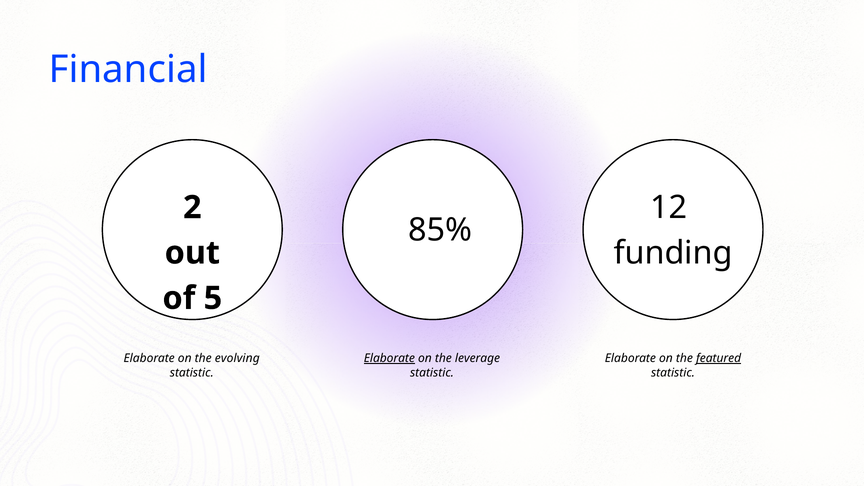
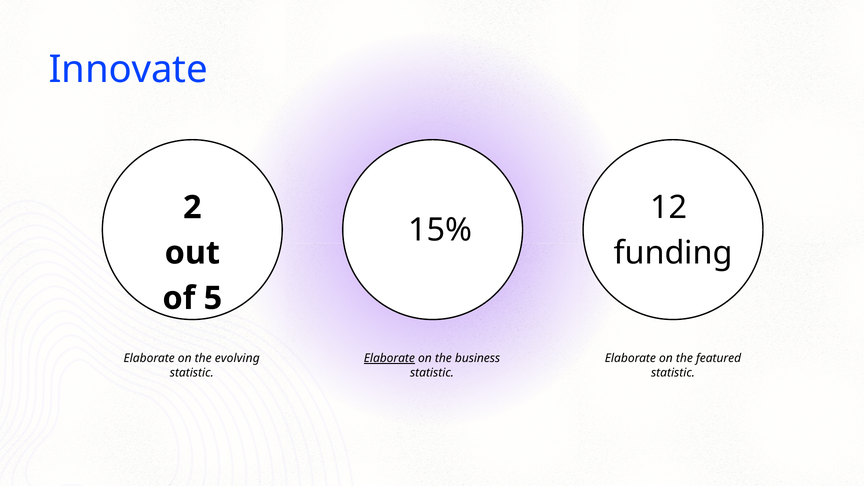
Financial: Financial -> Innovate
85%: 85% -> 15%
leverage: leverage -> business
featured underline: present -> none
